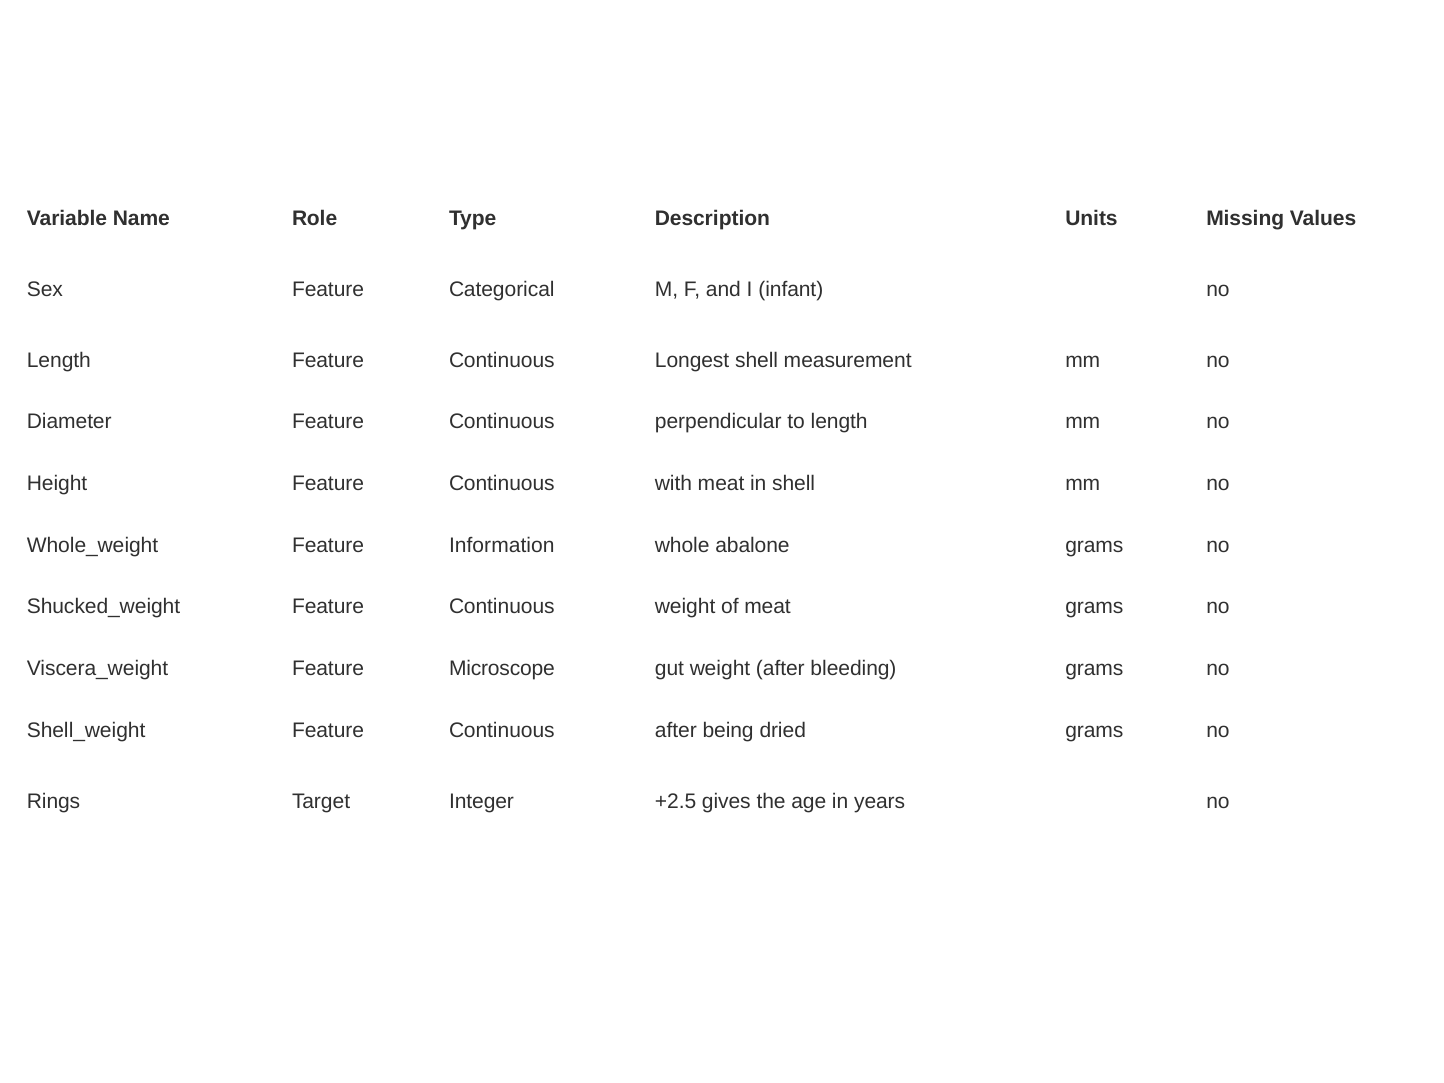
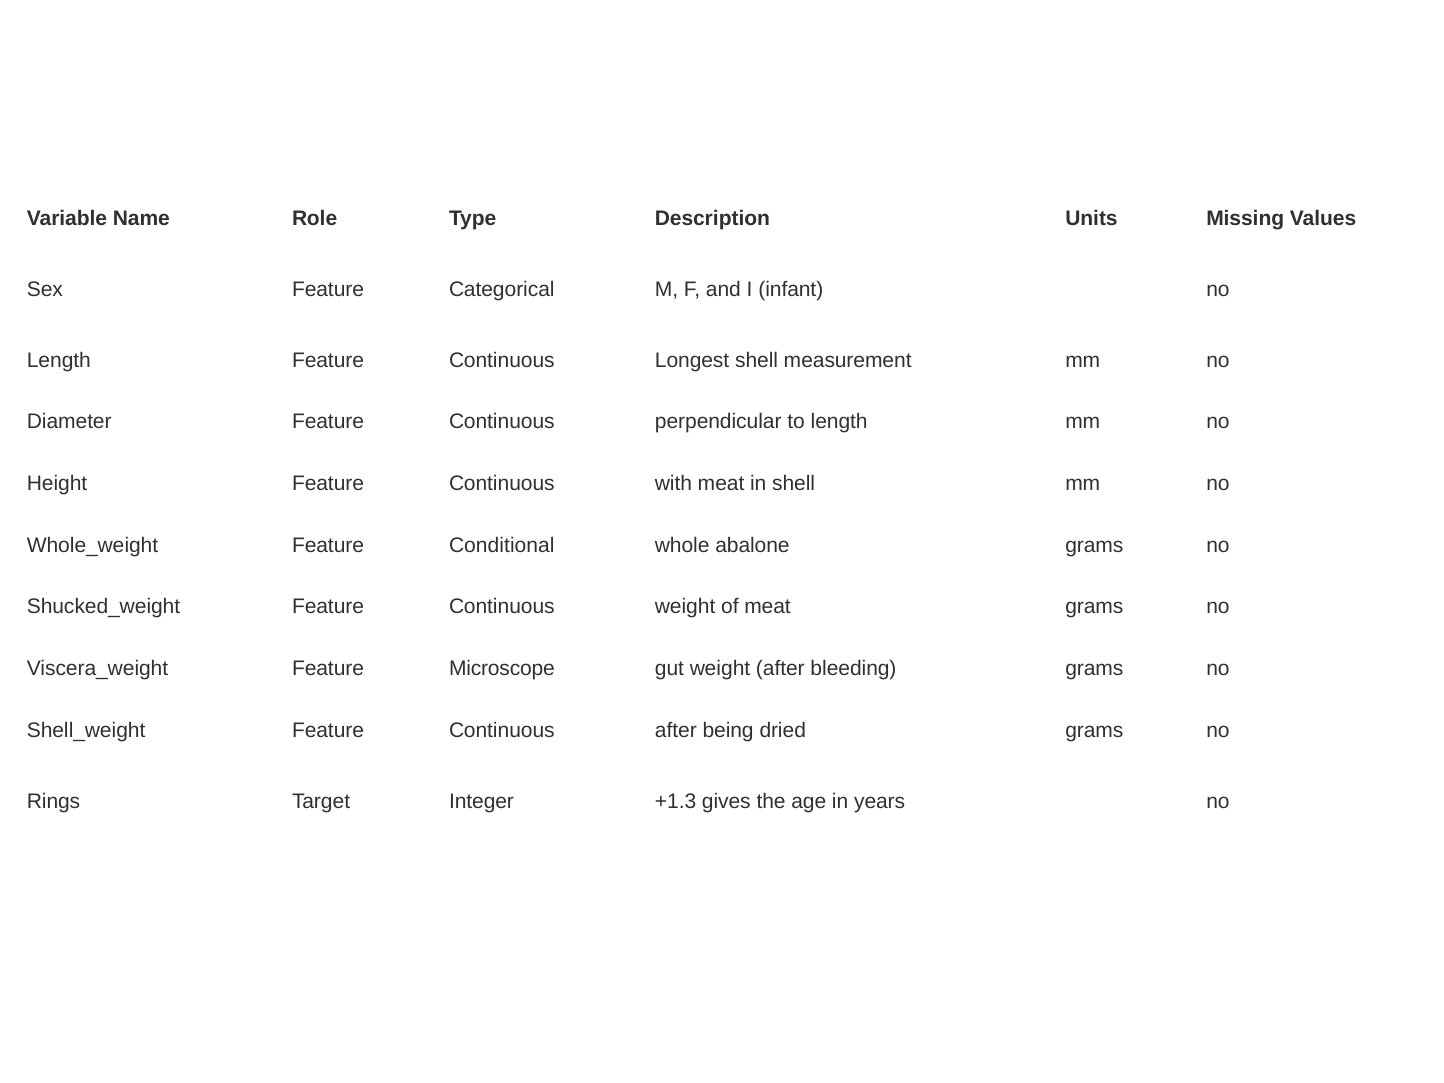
Information: Information -> Conditional
+2.5: +2.5 -> +1.3
